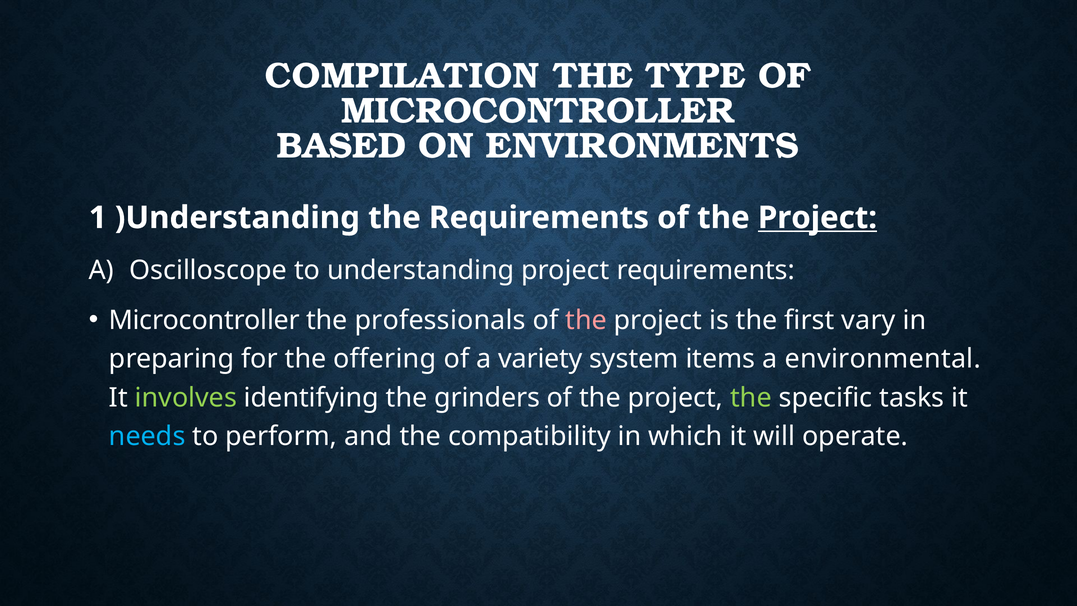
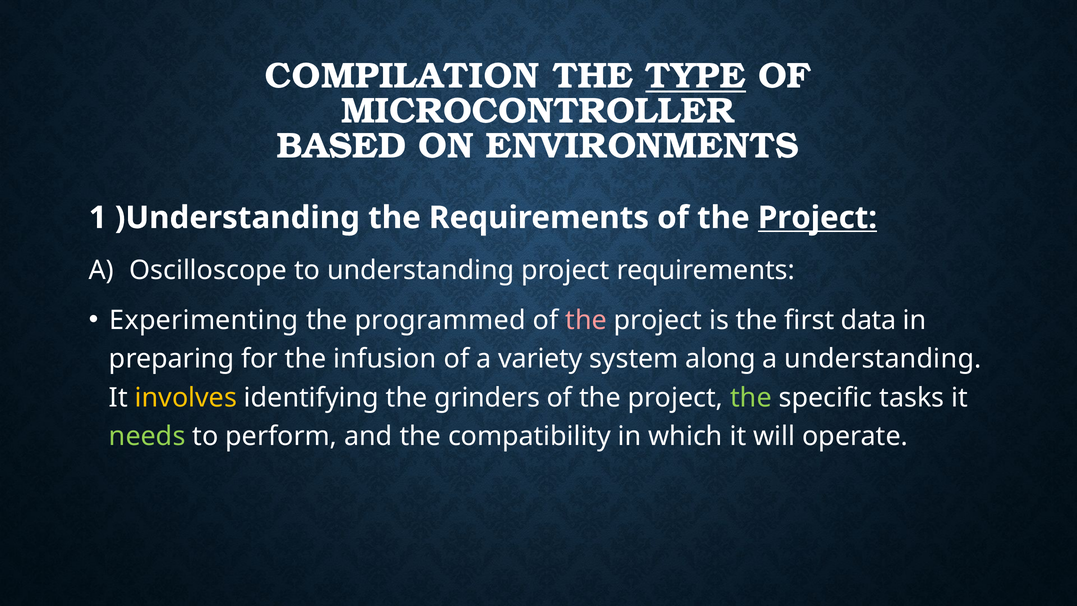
TYPE underline: none -> present
Microcontroller at (204, 320): Microcontroller -> Experimenting
professionals: professionals -> programmed
vary: vary -> data
offering: offering -> infusion
items: items -> along
a environmental: environmental -> understanding
involves colour: light green -> yellow
needs colour: light blue -> light green
